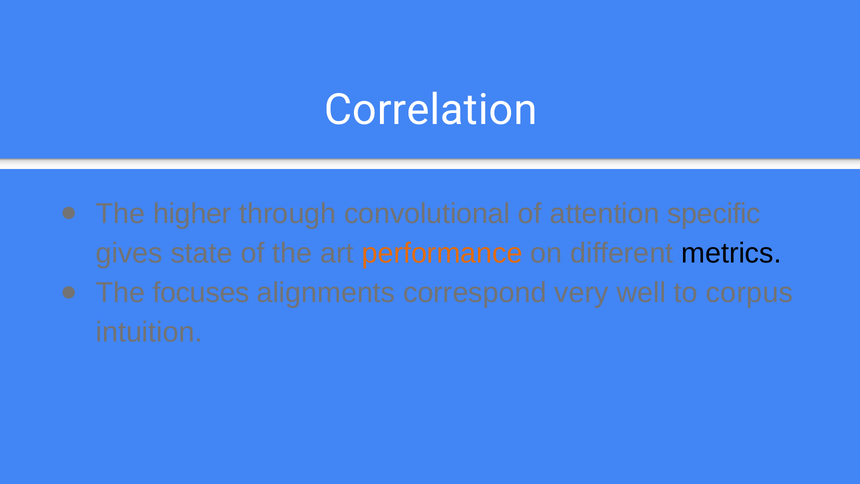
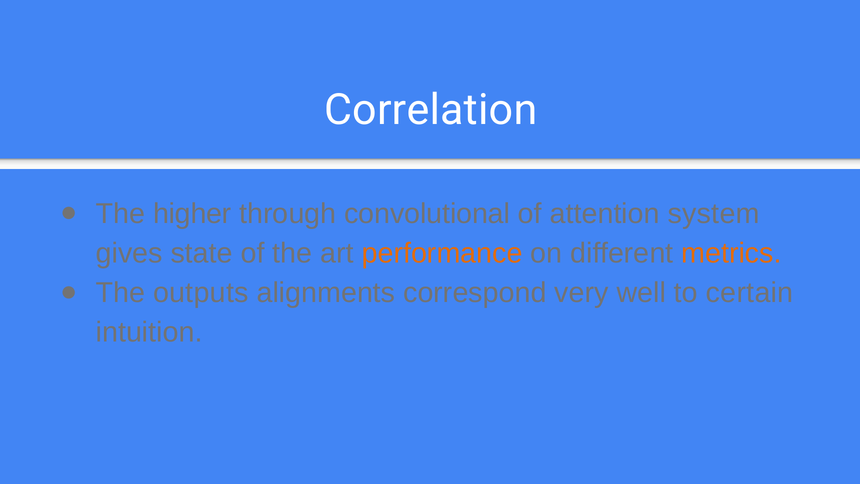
specific: specific -> system
metrics colour: black -> orange
focuses: focuses -> outputs
corpus: corpus -> certain
